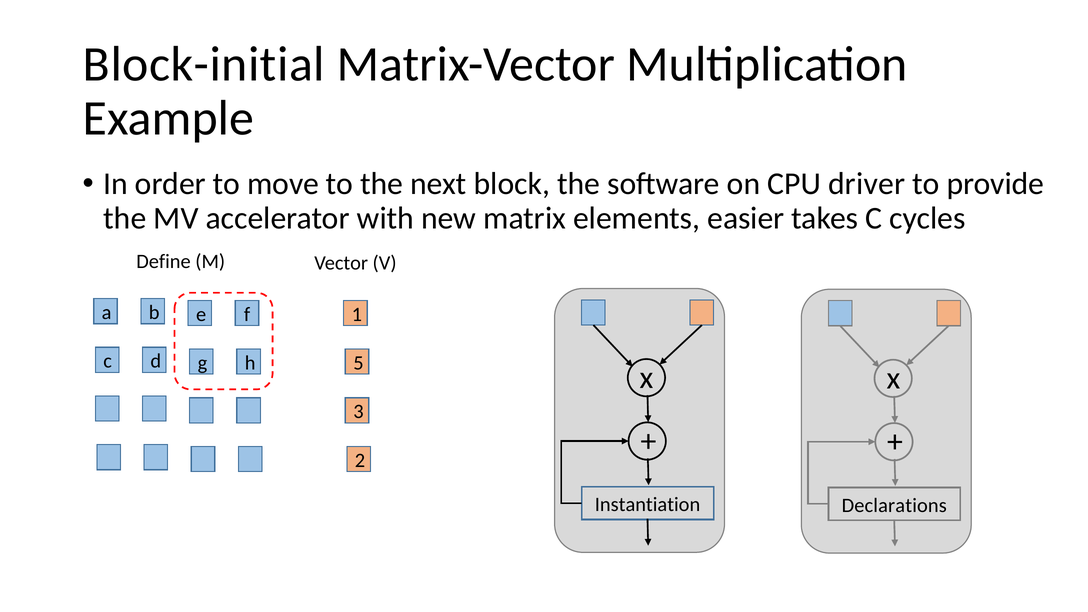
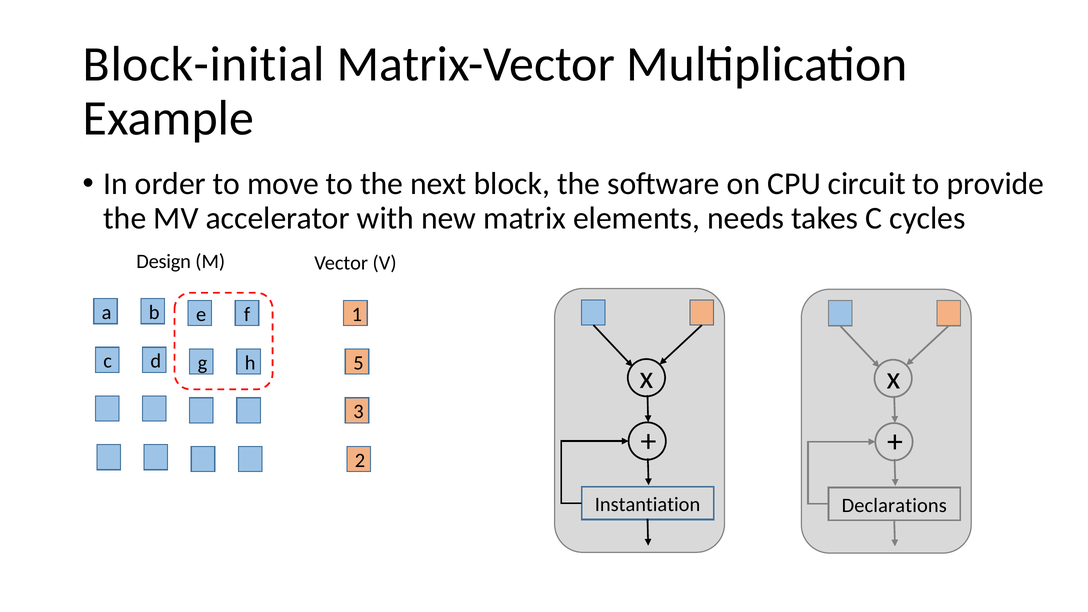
driver: driver -> circuit
easier: easier -> needs
Define: Define -> Design
